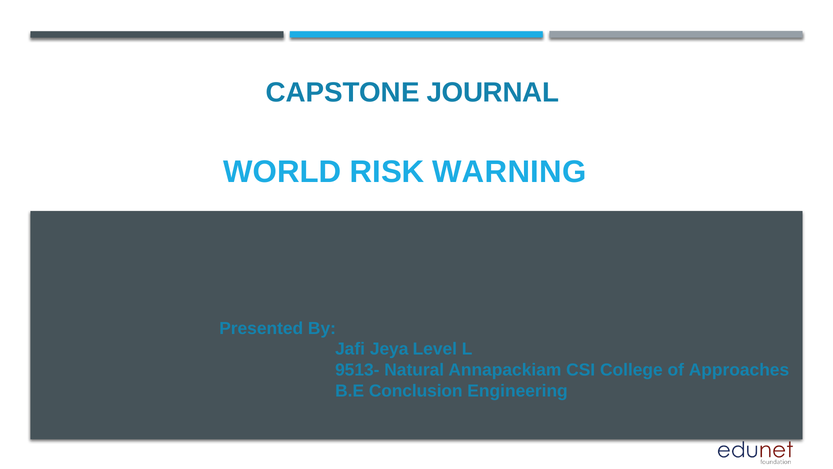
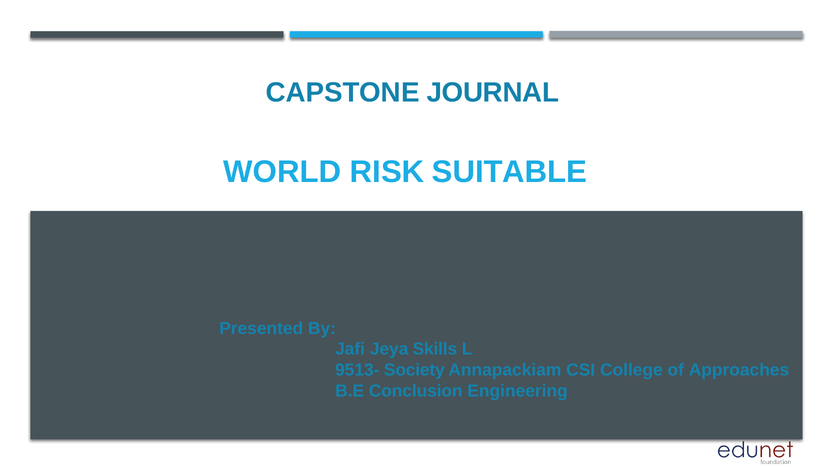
WARNING: WARNING -> SUITABLE
Level: Level -> Skills
Natural: Natural -> Society
